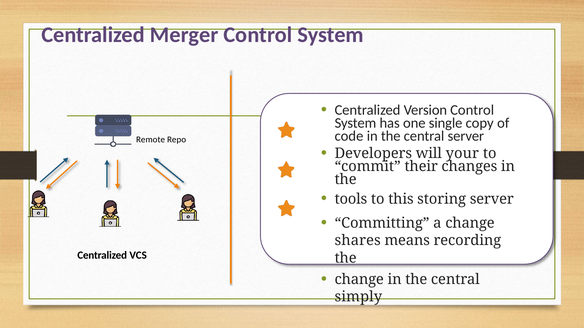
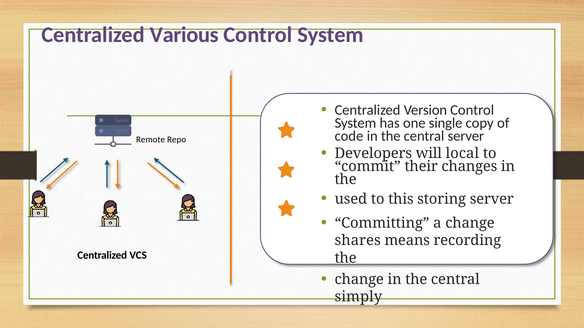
Merger: Merger -> Various
your: your -> local
tools: tools -> used
